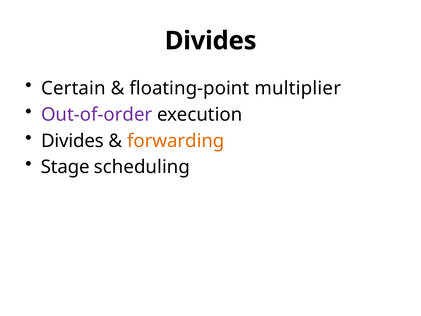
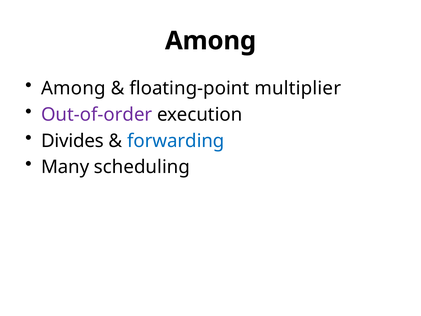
Divides at (211, 41): Divides -> Among
Certain at (73, 88): Certain -> Among
forwarding colour: orange -> blue
Stage: Stage -> Many
